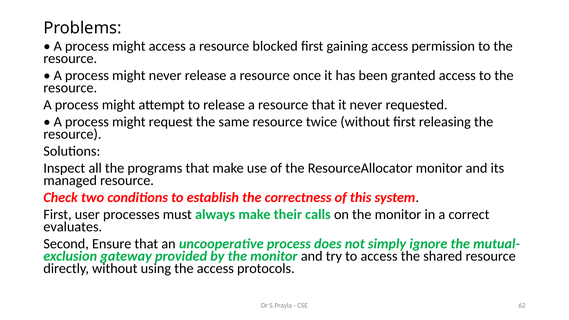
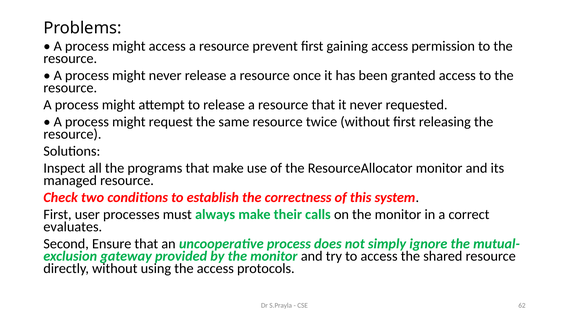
blocked: blocked -> prevent
